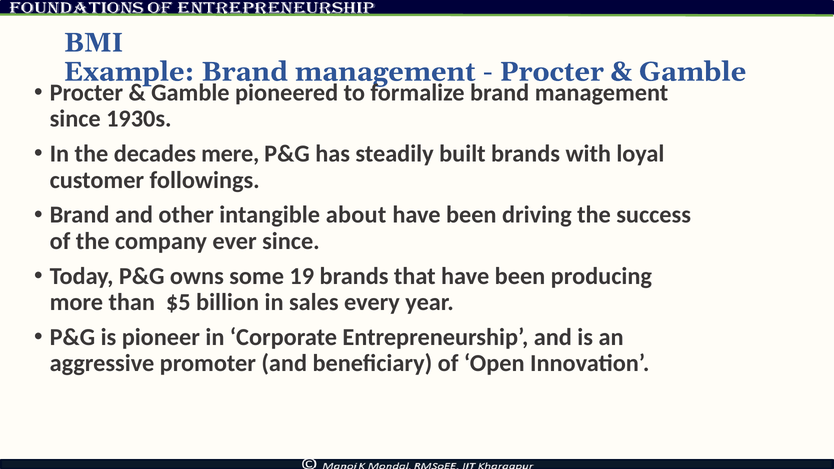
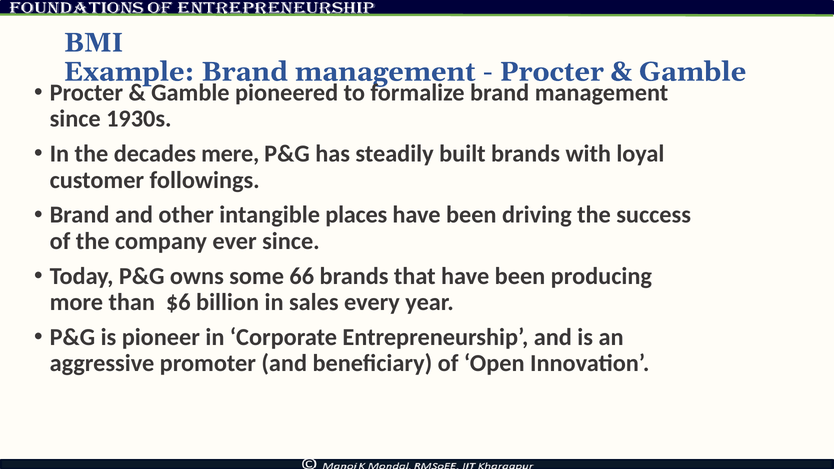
about: about -> places
19: 19 -> 66
$5: $5 -> $6
